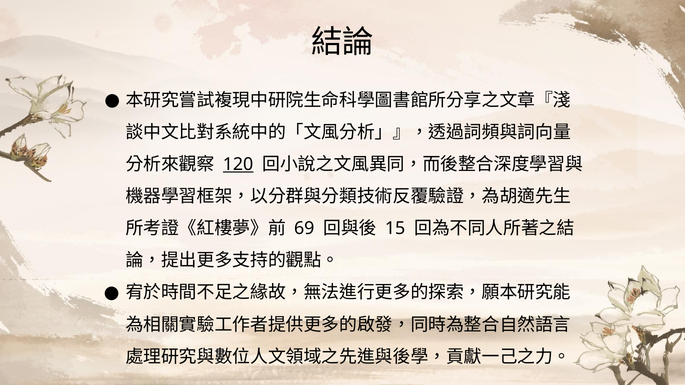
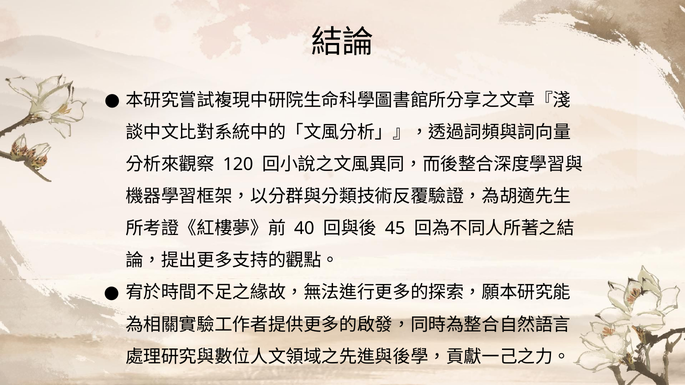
120 underline: present -> none
69: 69 -> 40
15: 15 -> 45
